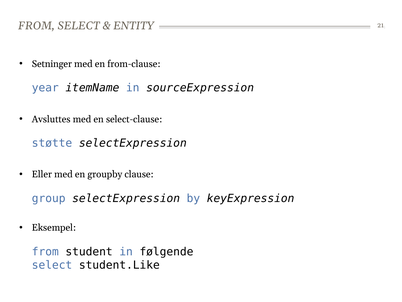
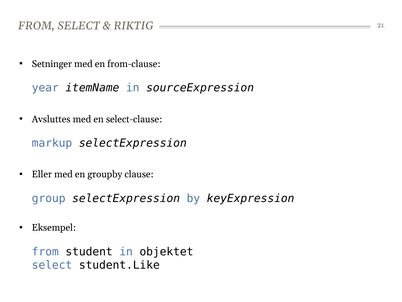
ENTITY: ENTITY -> RIKTIG
støtte: støtte -> markup
følgende: følgende -> objektet
